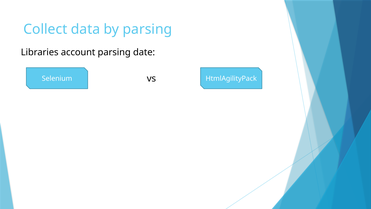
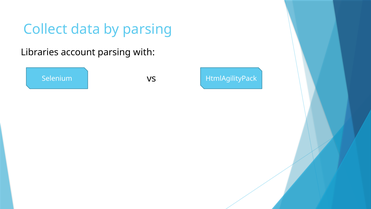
date: date -> with
